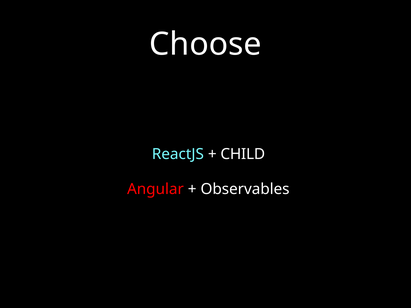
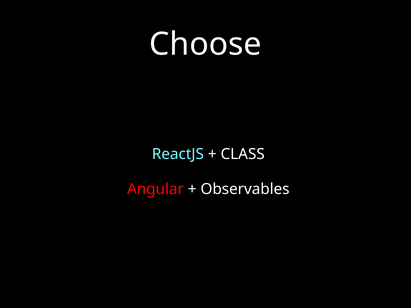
CHILD: CHILD -> CLASS
